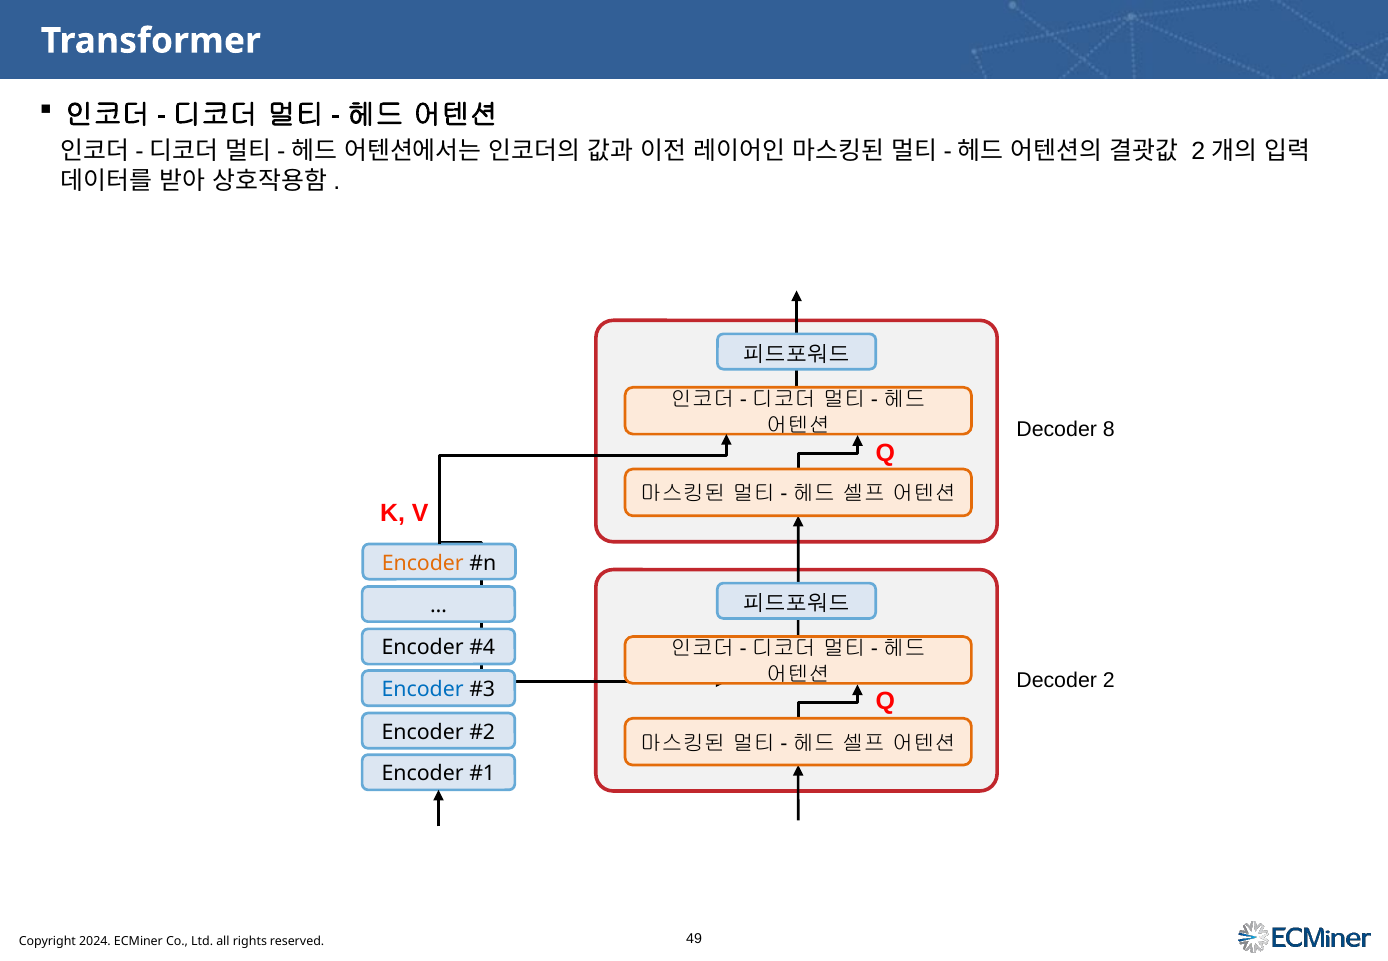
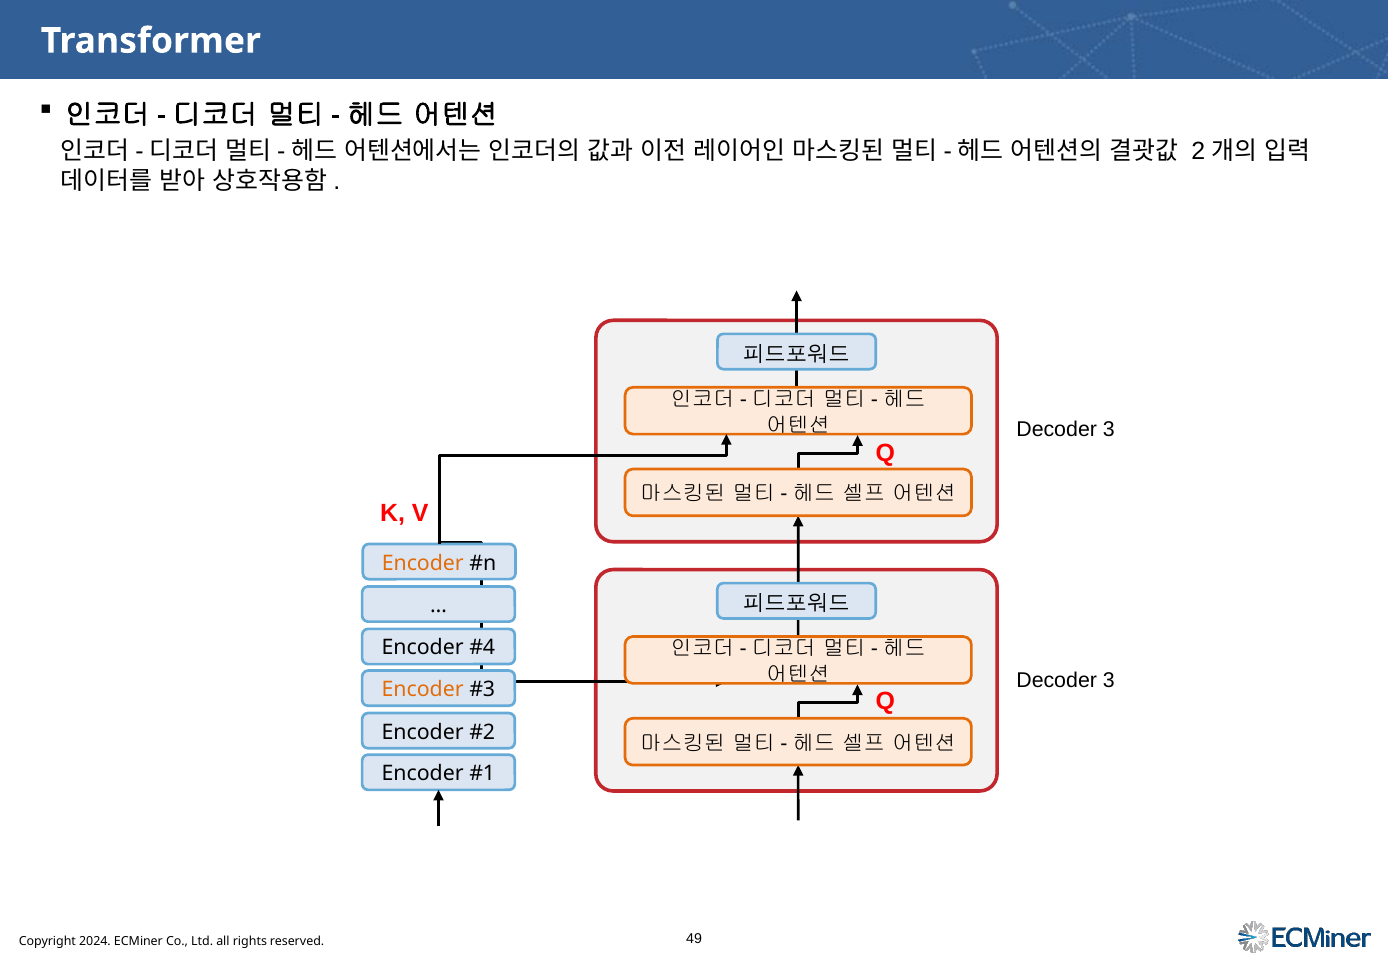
8 at (1109, 429): 8 -> 3
2 at (1109, 681): 2 -> 3
Encoder at (423, 690) colour: blue -> orange
